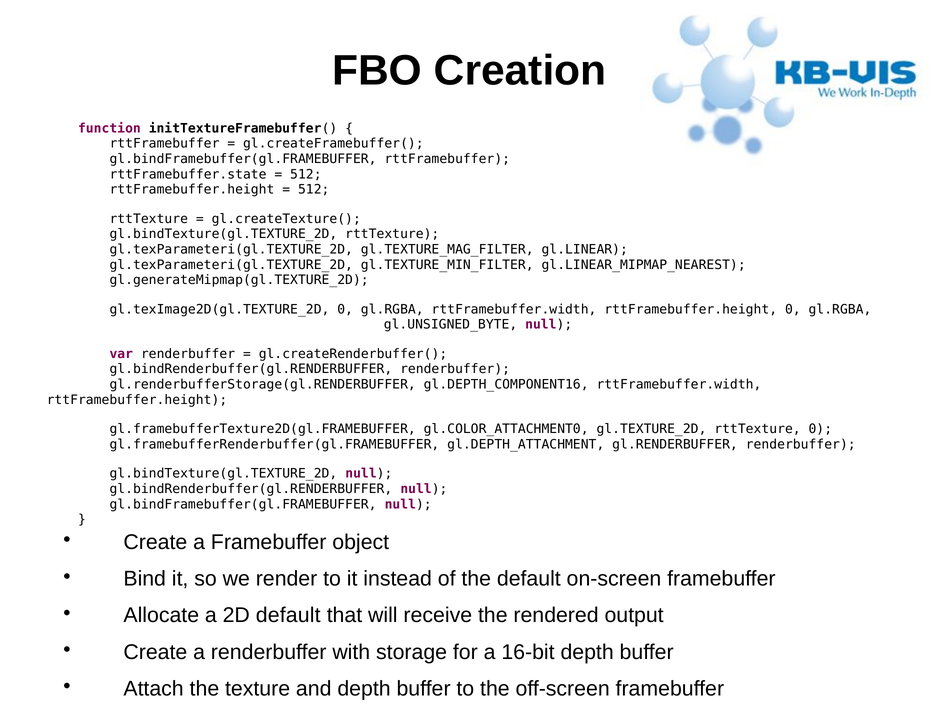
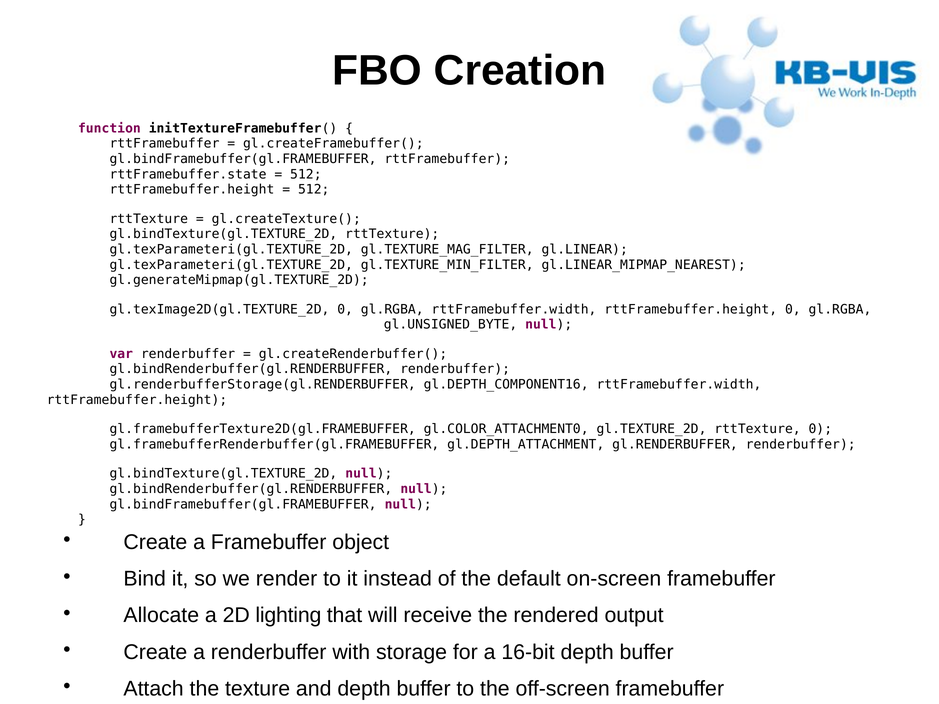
2D default: default -> lighting
